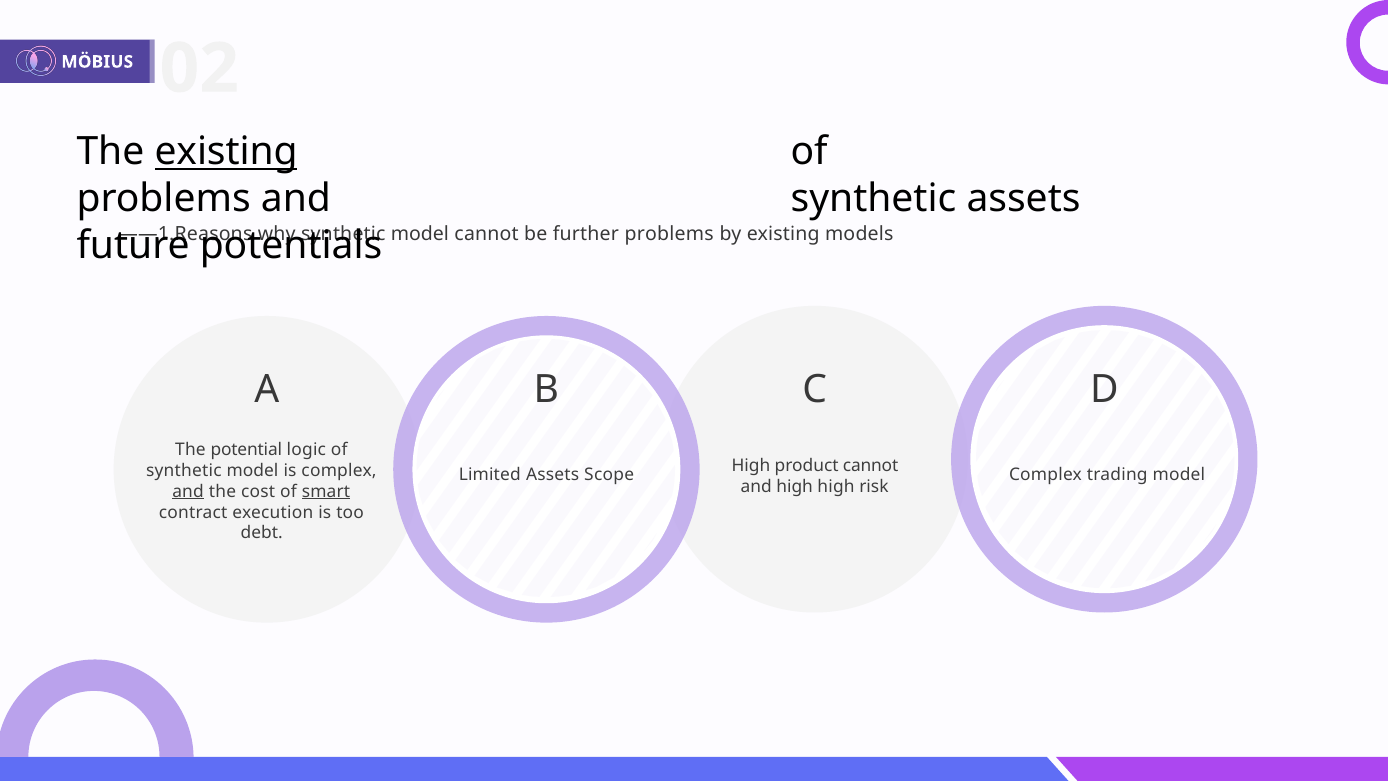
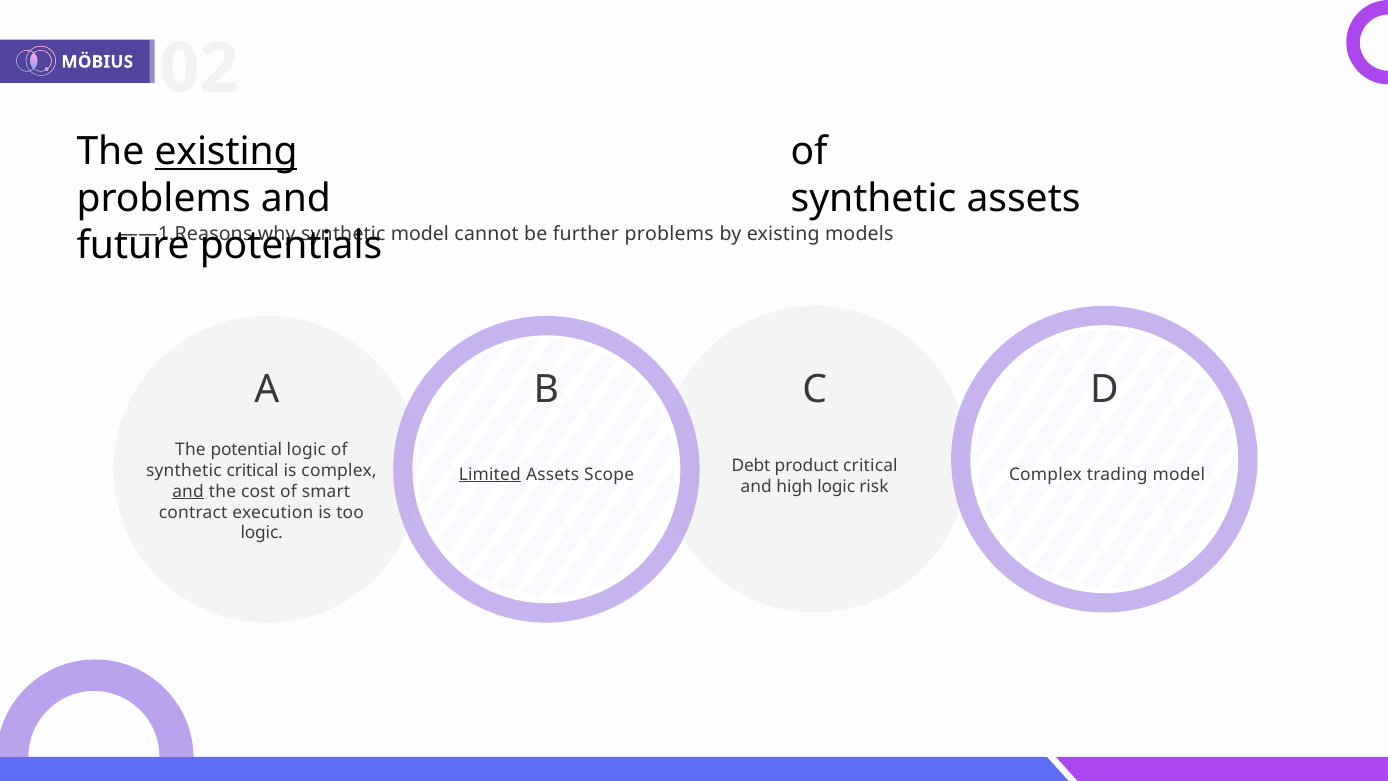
High at (751, 466): High -> Debt
product cannot: cannot -> critical
model at (253, 470): model -> critical
Limited underline: none -> present
high high: high -> logic
smart underline: present -> none
debt at (262, 533): debt -> logic
